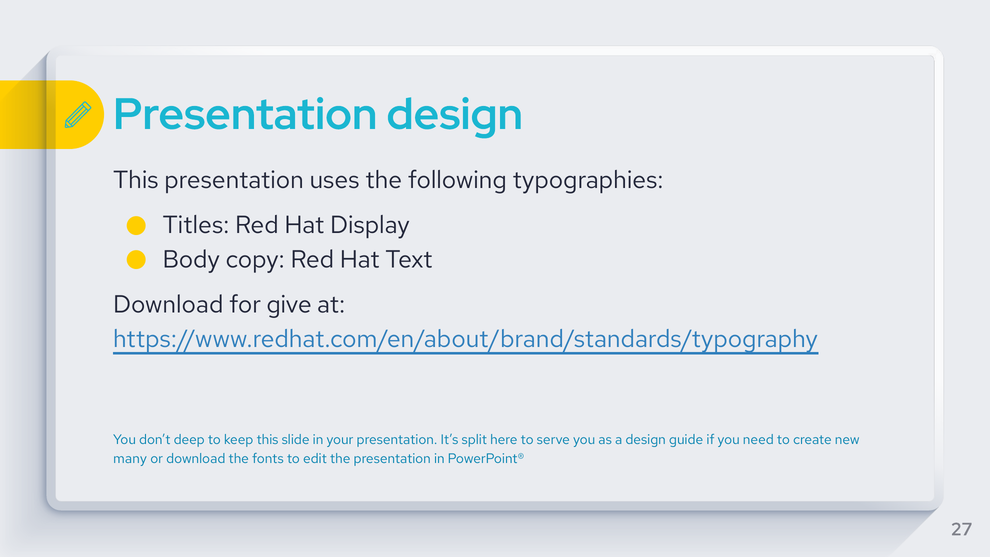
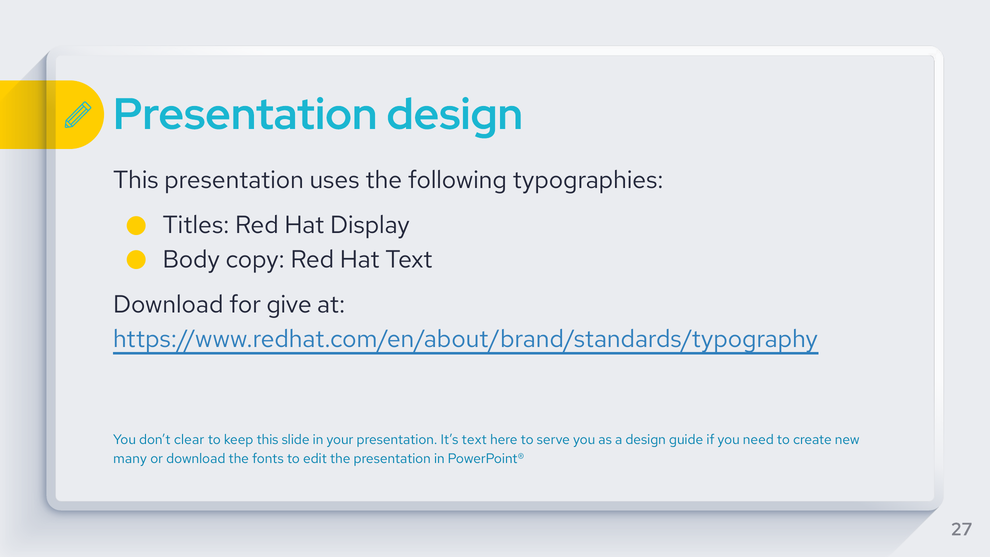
deep: deep -> clear
It’s split: split -> text
